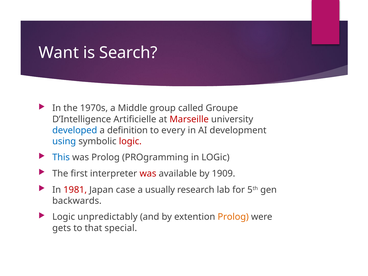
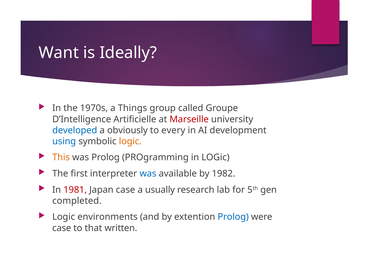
Search: Search -> Ideally
Middle: Middle -> Things
definition: definition -> obviously
logic at (130, 141) colour: red -> orange
This colour: blue -> orange
was at (148, 174) colour: red -> blue
1909: 1909 -> 1982
backwards: backwards -> completed
unpredictably: unpredictably -> environments
Prolog at (233, 217) colour: orange -> blue
gets at (62, 228): gets -> case
special: special -> written
